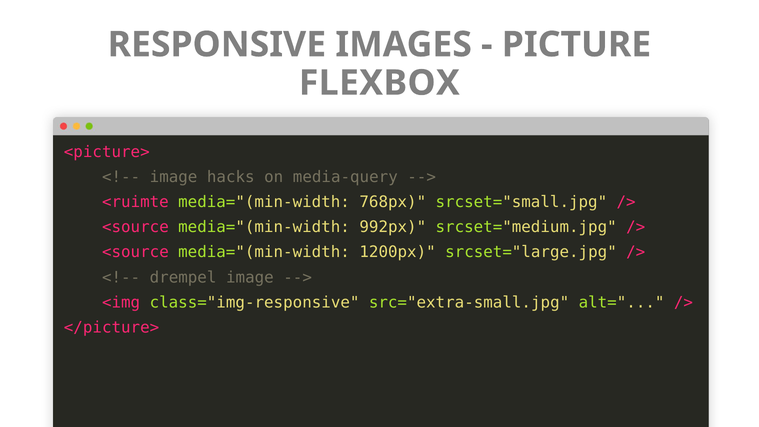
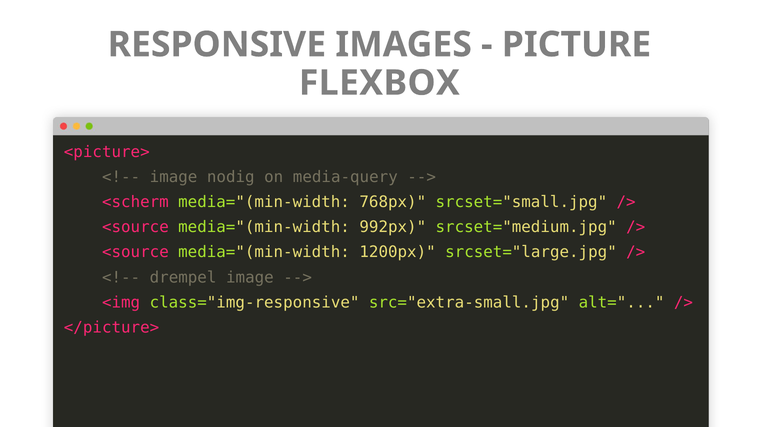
hacks: hacks -> nodig
<ruimte: <ruimte -> <scherm
